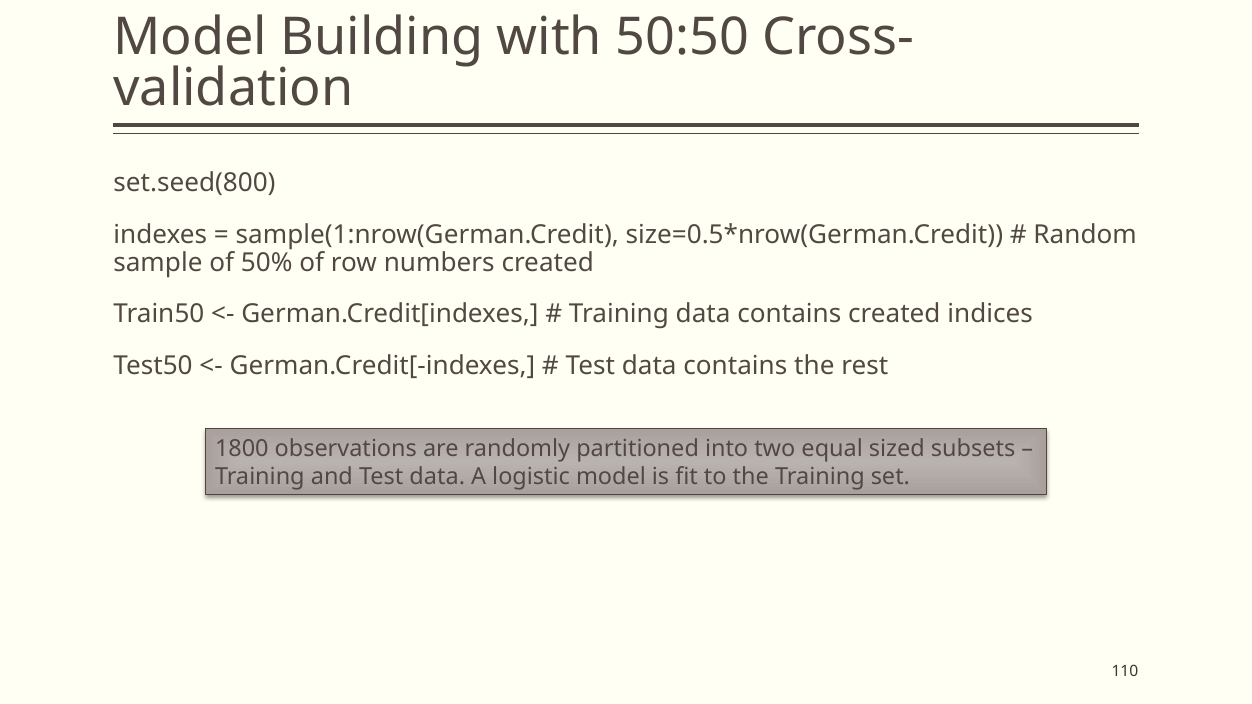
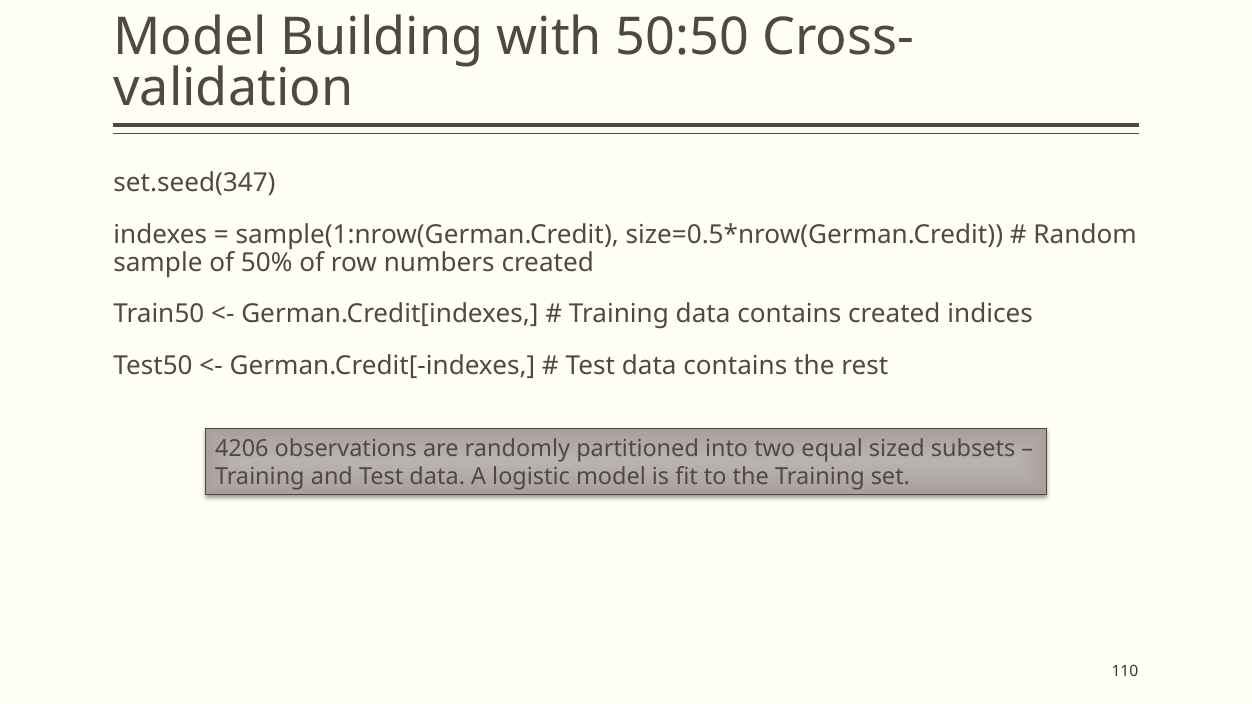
set.seed(800: set.seed(800 -> set.seed(347
1800: 1800 -> 4206
